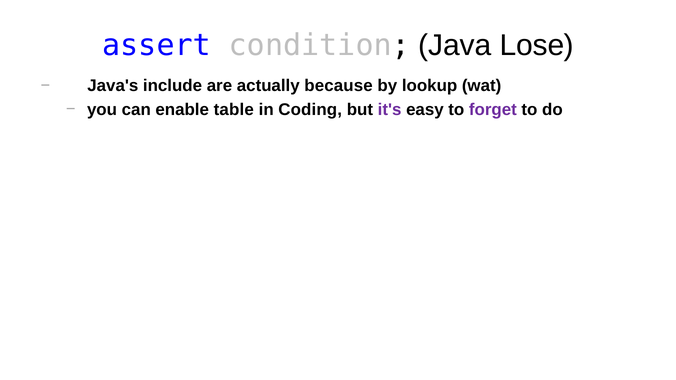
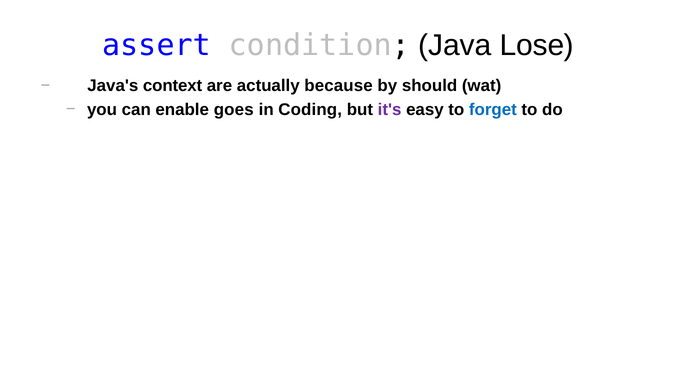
include: include -> context
lookup: lookup -> should
table: table -> goes
forget colour: purple -> blue
